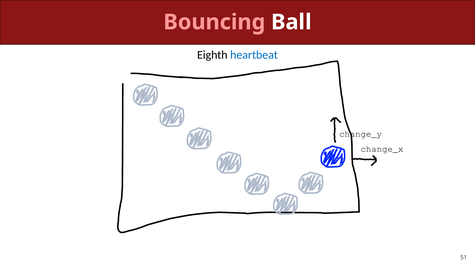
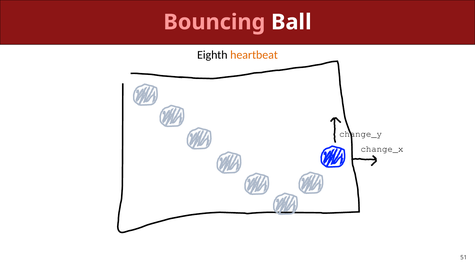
heartbeat colour: blue -> orange
